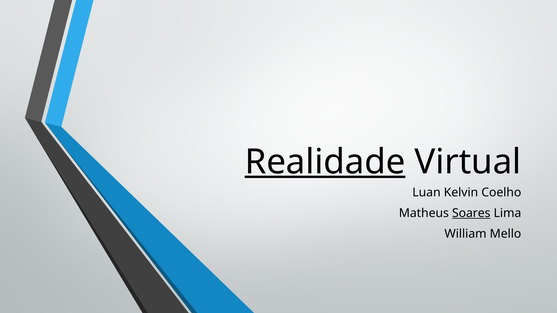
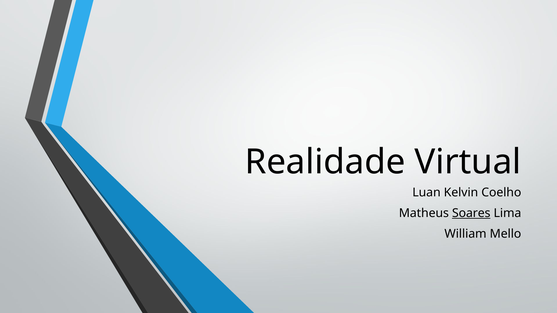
Realidade underline: present -> none
